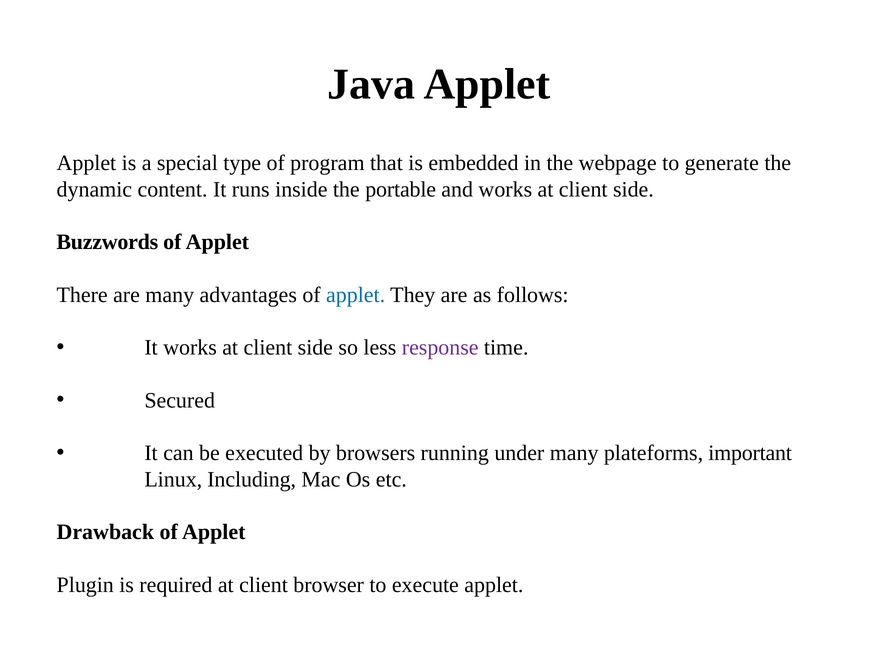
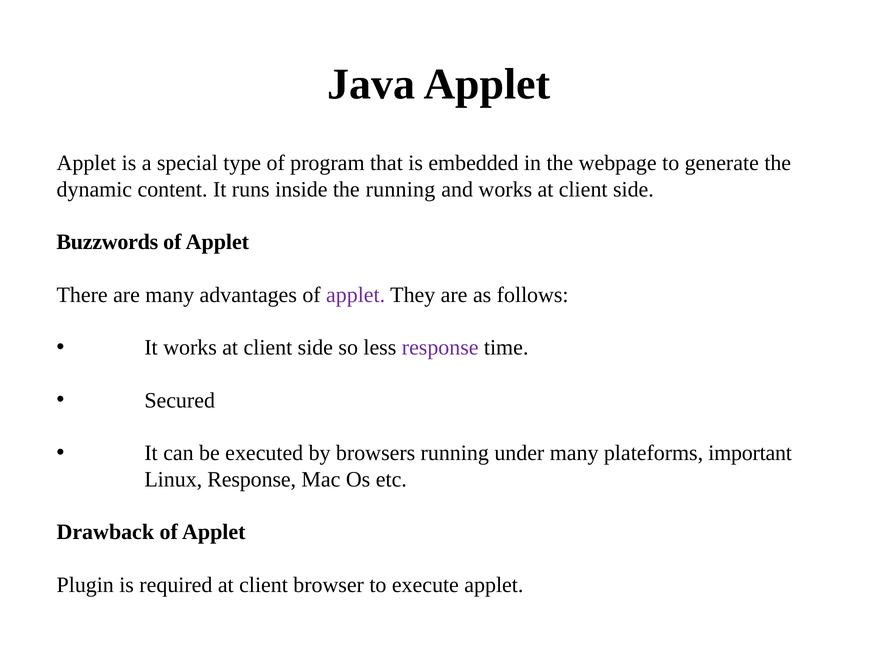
the portable: portable -> running
applet at (356, 295) colour: blue -> purple
Linux Including: Including -> Response
